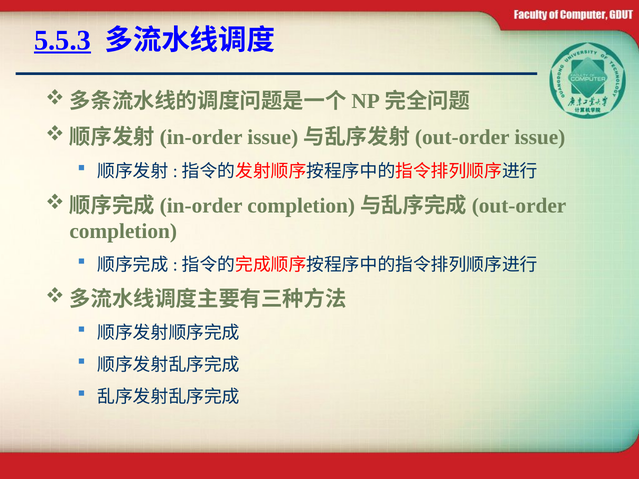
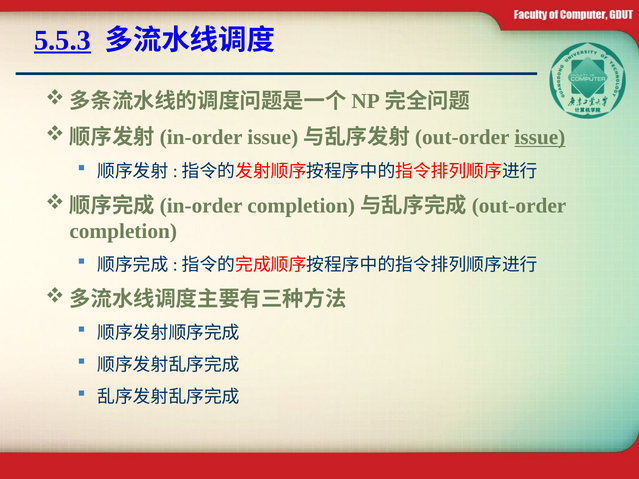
issue underline: none -> present
